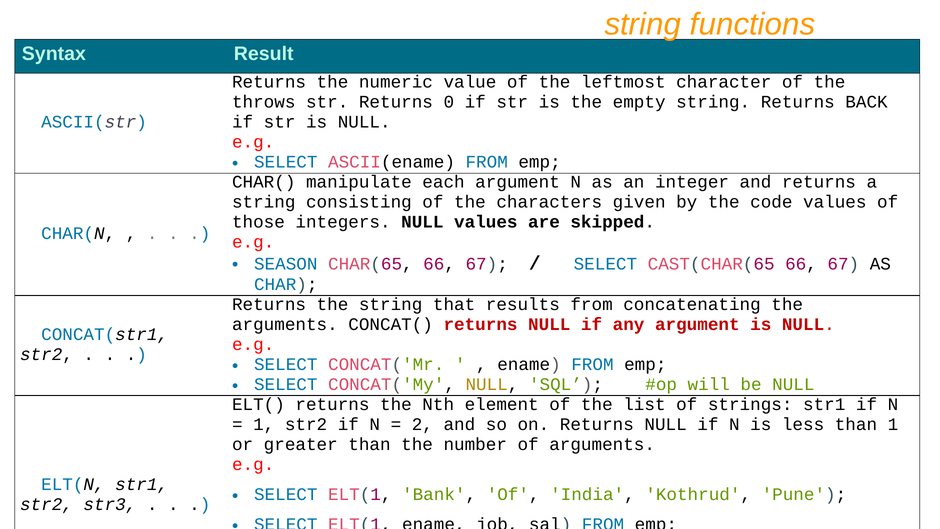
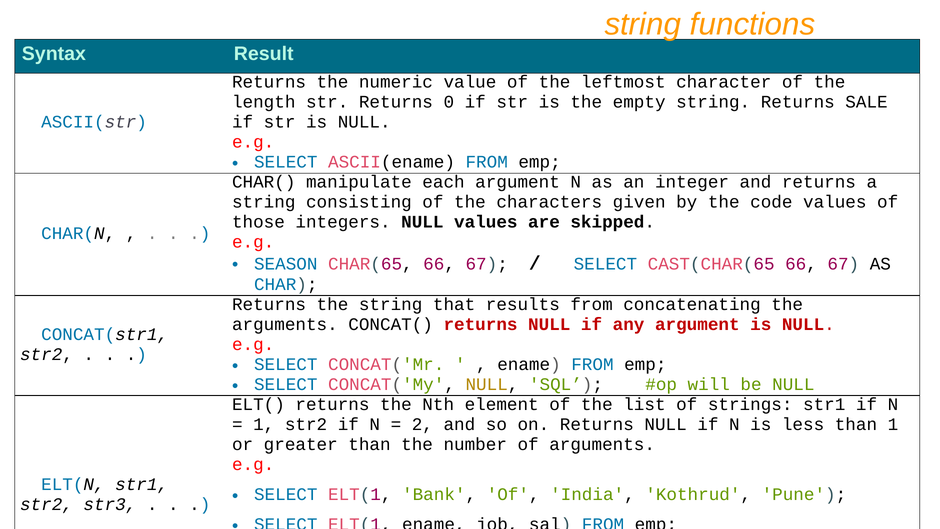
throws: throws -> length
BACK: BACK -> SALE
